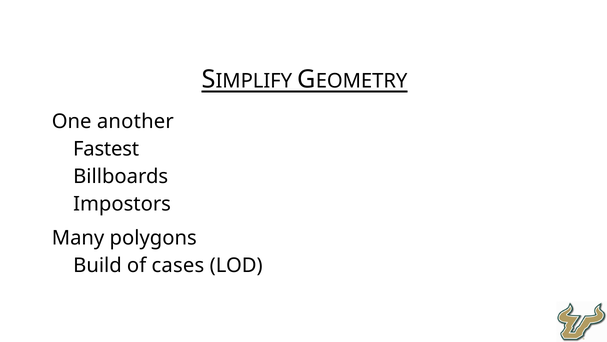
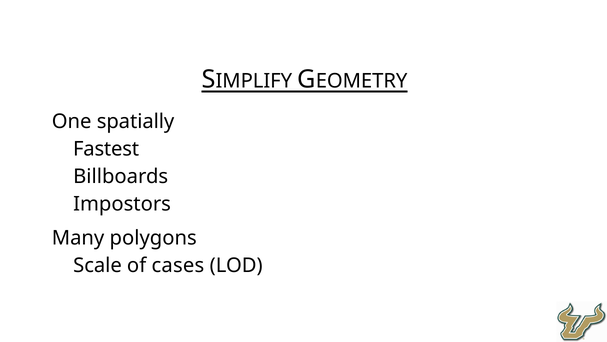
another: another -> spatially
Build: Build -> Scale
